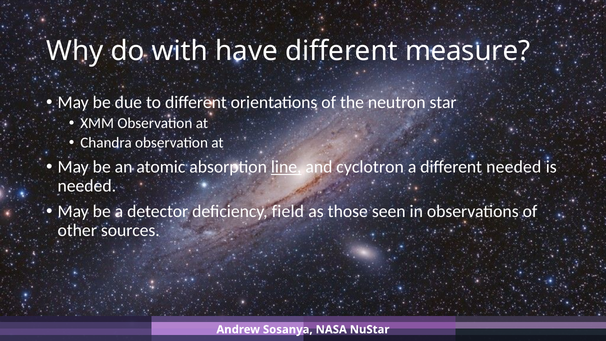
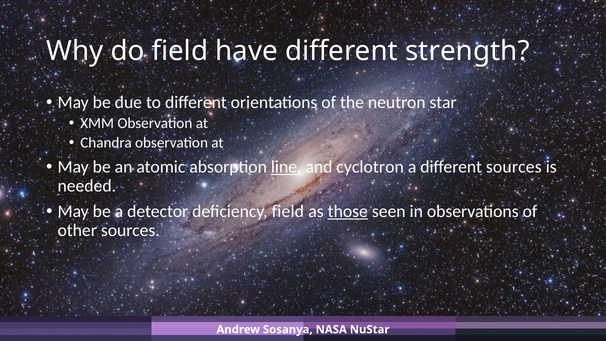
do with: with -> field
measure: measure -> strength
different needed: needed -> sources
those underline: none -> present
